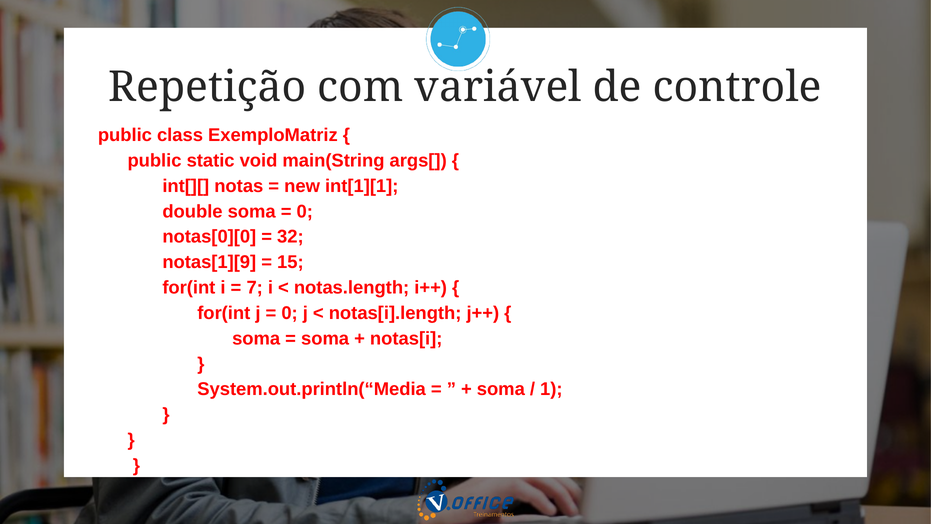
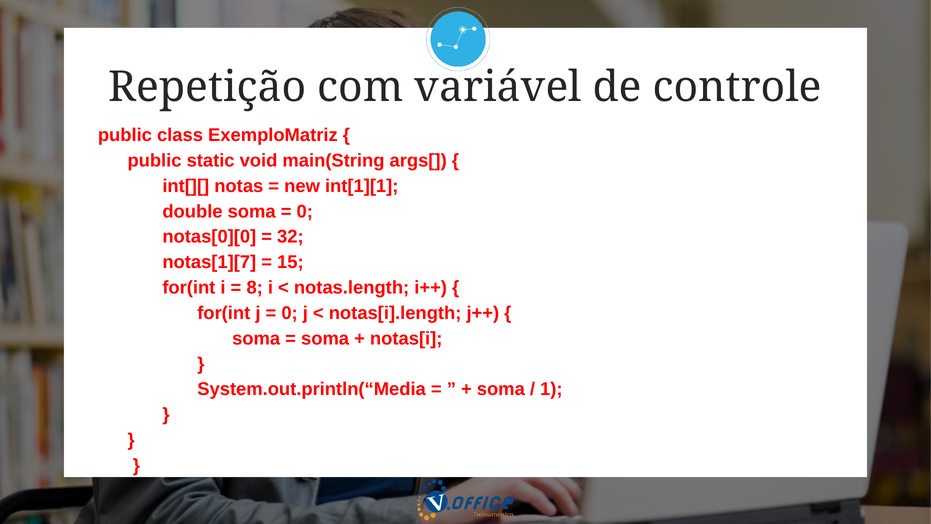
notas[1][9: notas[1][9 -> notas[1][7
7: 7 -> 8
